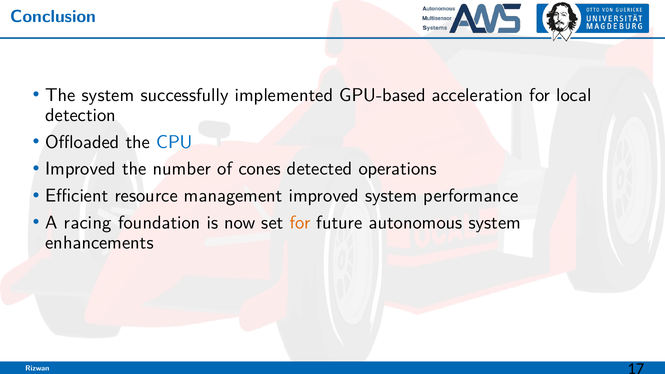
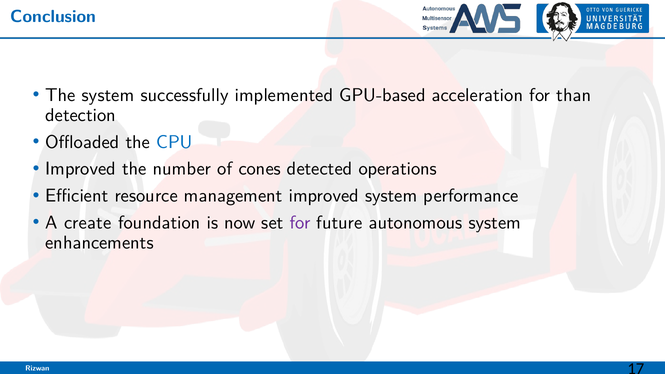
local: local -> than
racing: racing -> create
for at (300, 223) colour: orange -> purple
